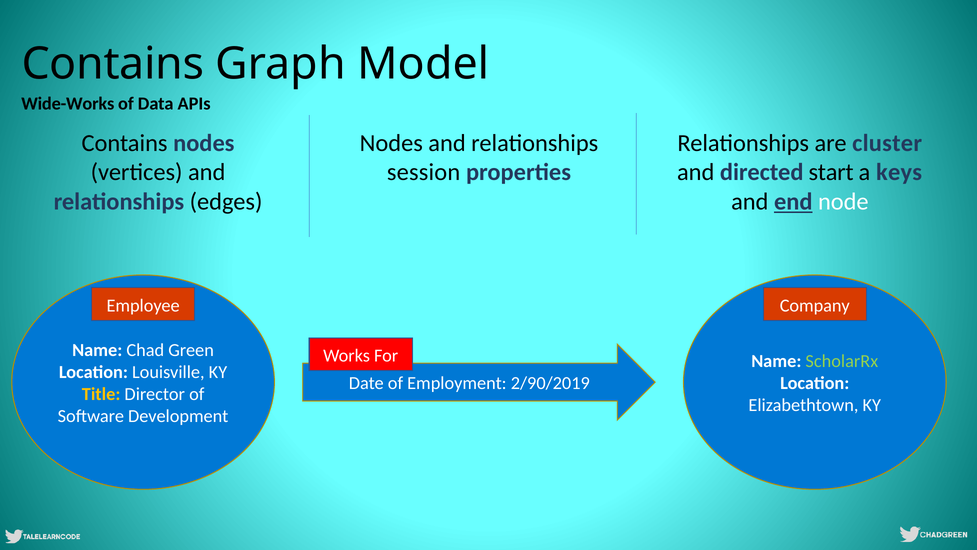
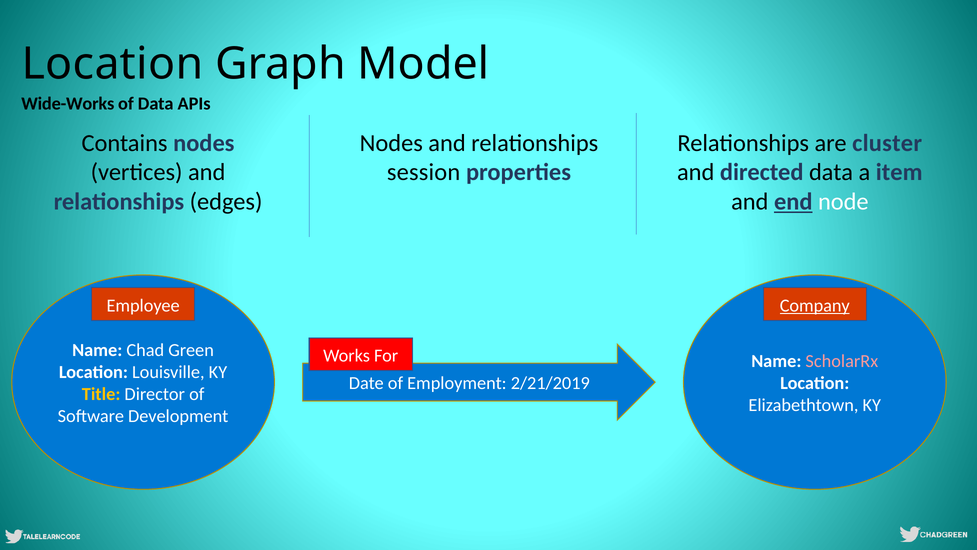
Contains at (113, 64): Contains -> Location
directed start: start -> data
keys: keys -> item
Company underline: none -> present
ScholarRx colour: light green -> pink
2/90/2019: 2/90/2019 -> 2/21/2019
